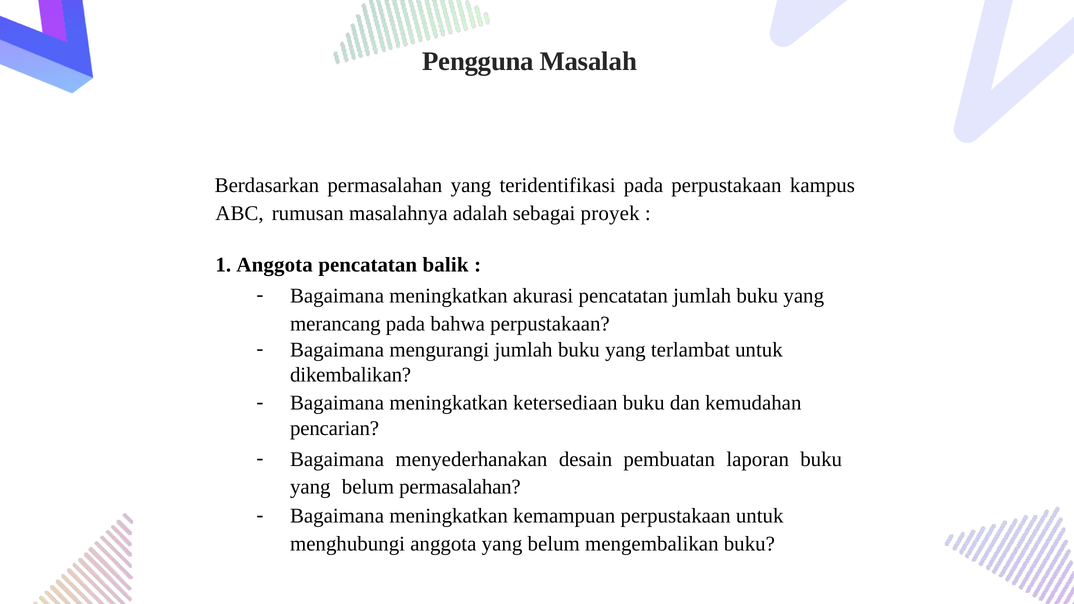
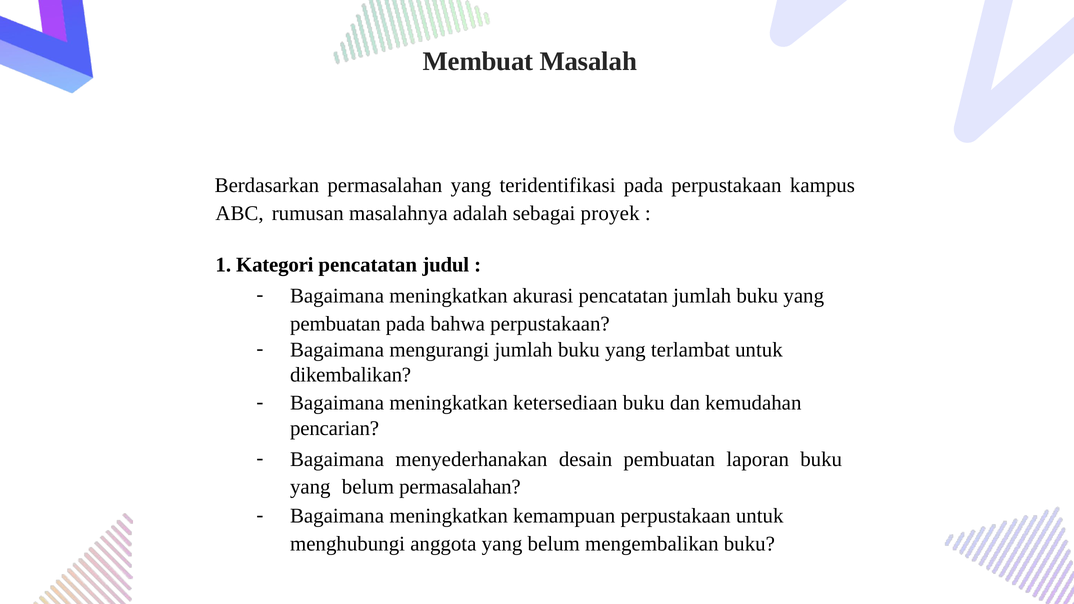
Pengguna: Pengguna -> Membuat
1 Anggota: Anggota -> Kategori
balik: balik -> judul
merancang at (335, 324): merancang -> pembuatan
